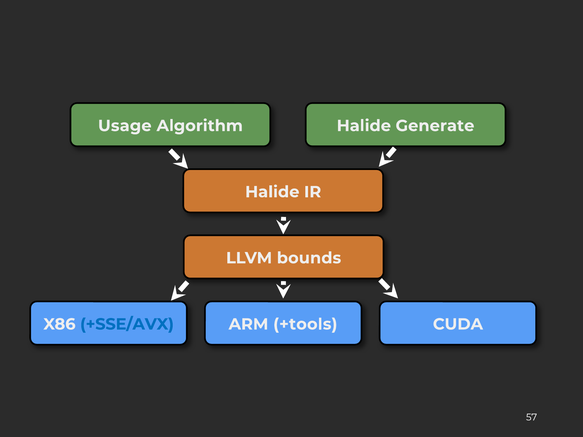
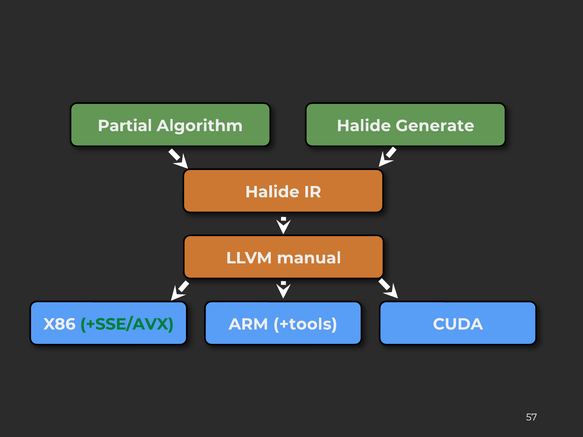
Usage: Usage -> Partial
bounds: bounds -> manual
+SSE/AVX colour: blue -> green
